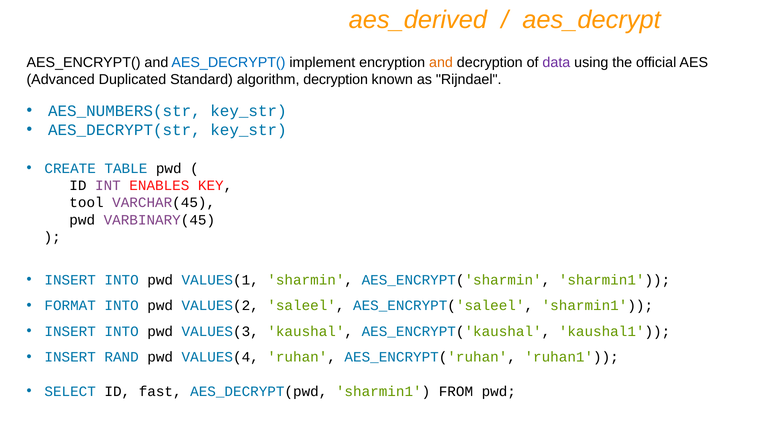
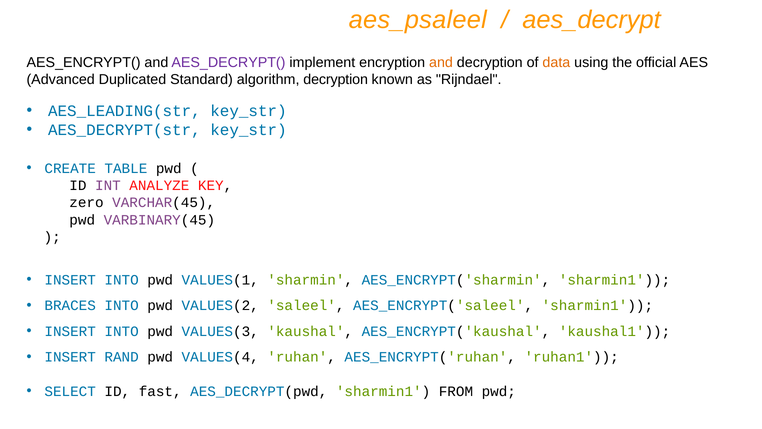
aes_derived: aes_derived -> aes_psaleel
AES_DECRYPT( colour: blue -> purple
data colour: purple -> orange
AES_NUMBERS(str: AES_NUMBERS(str -> AES_LEADING(str
ENABLES: ENABLES -> ANALYZE
tool: tool -> zero
FORMAT: FORMAT -> BRACES
